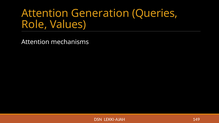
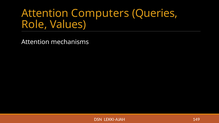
Generation: Generation -> Computers
